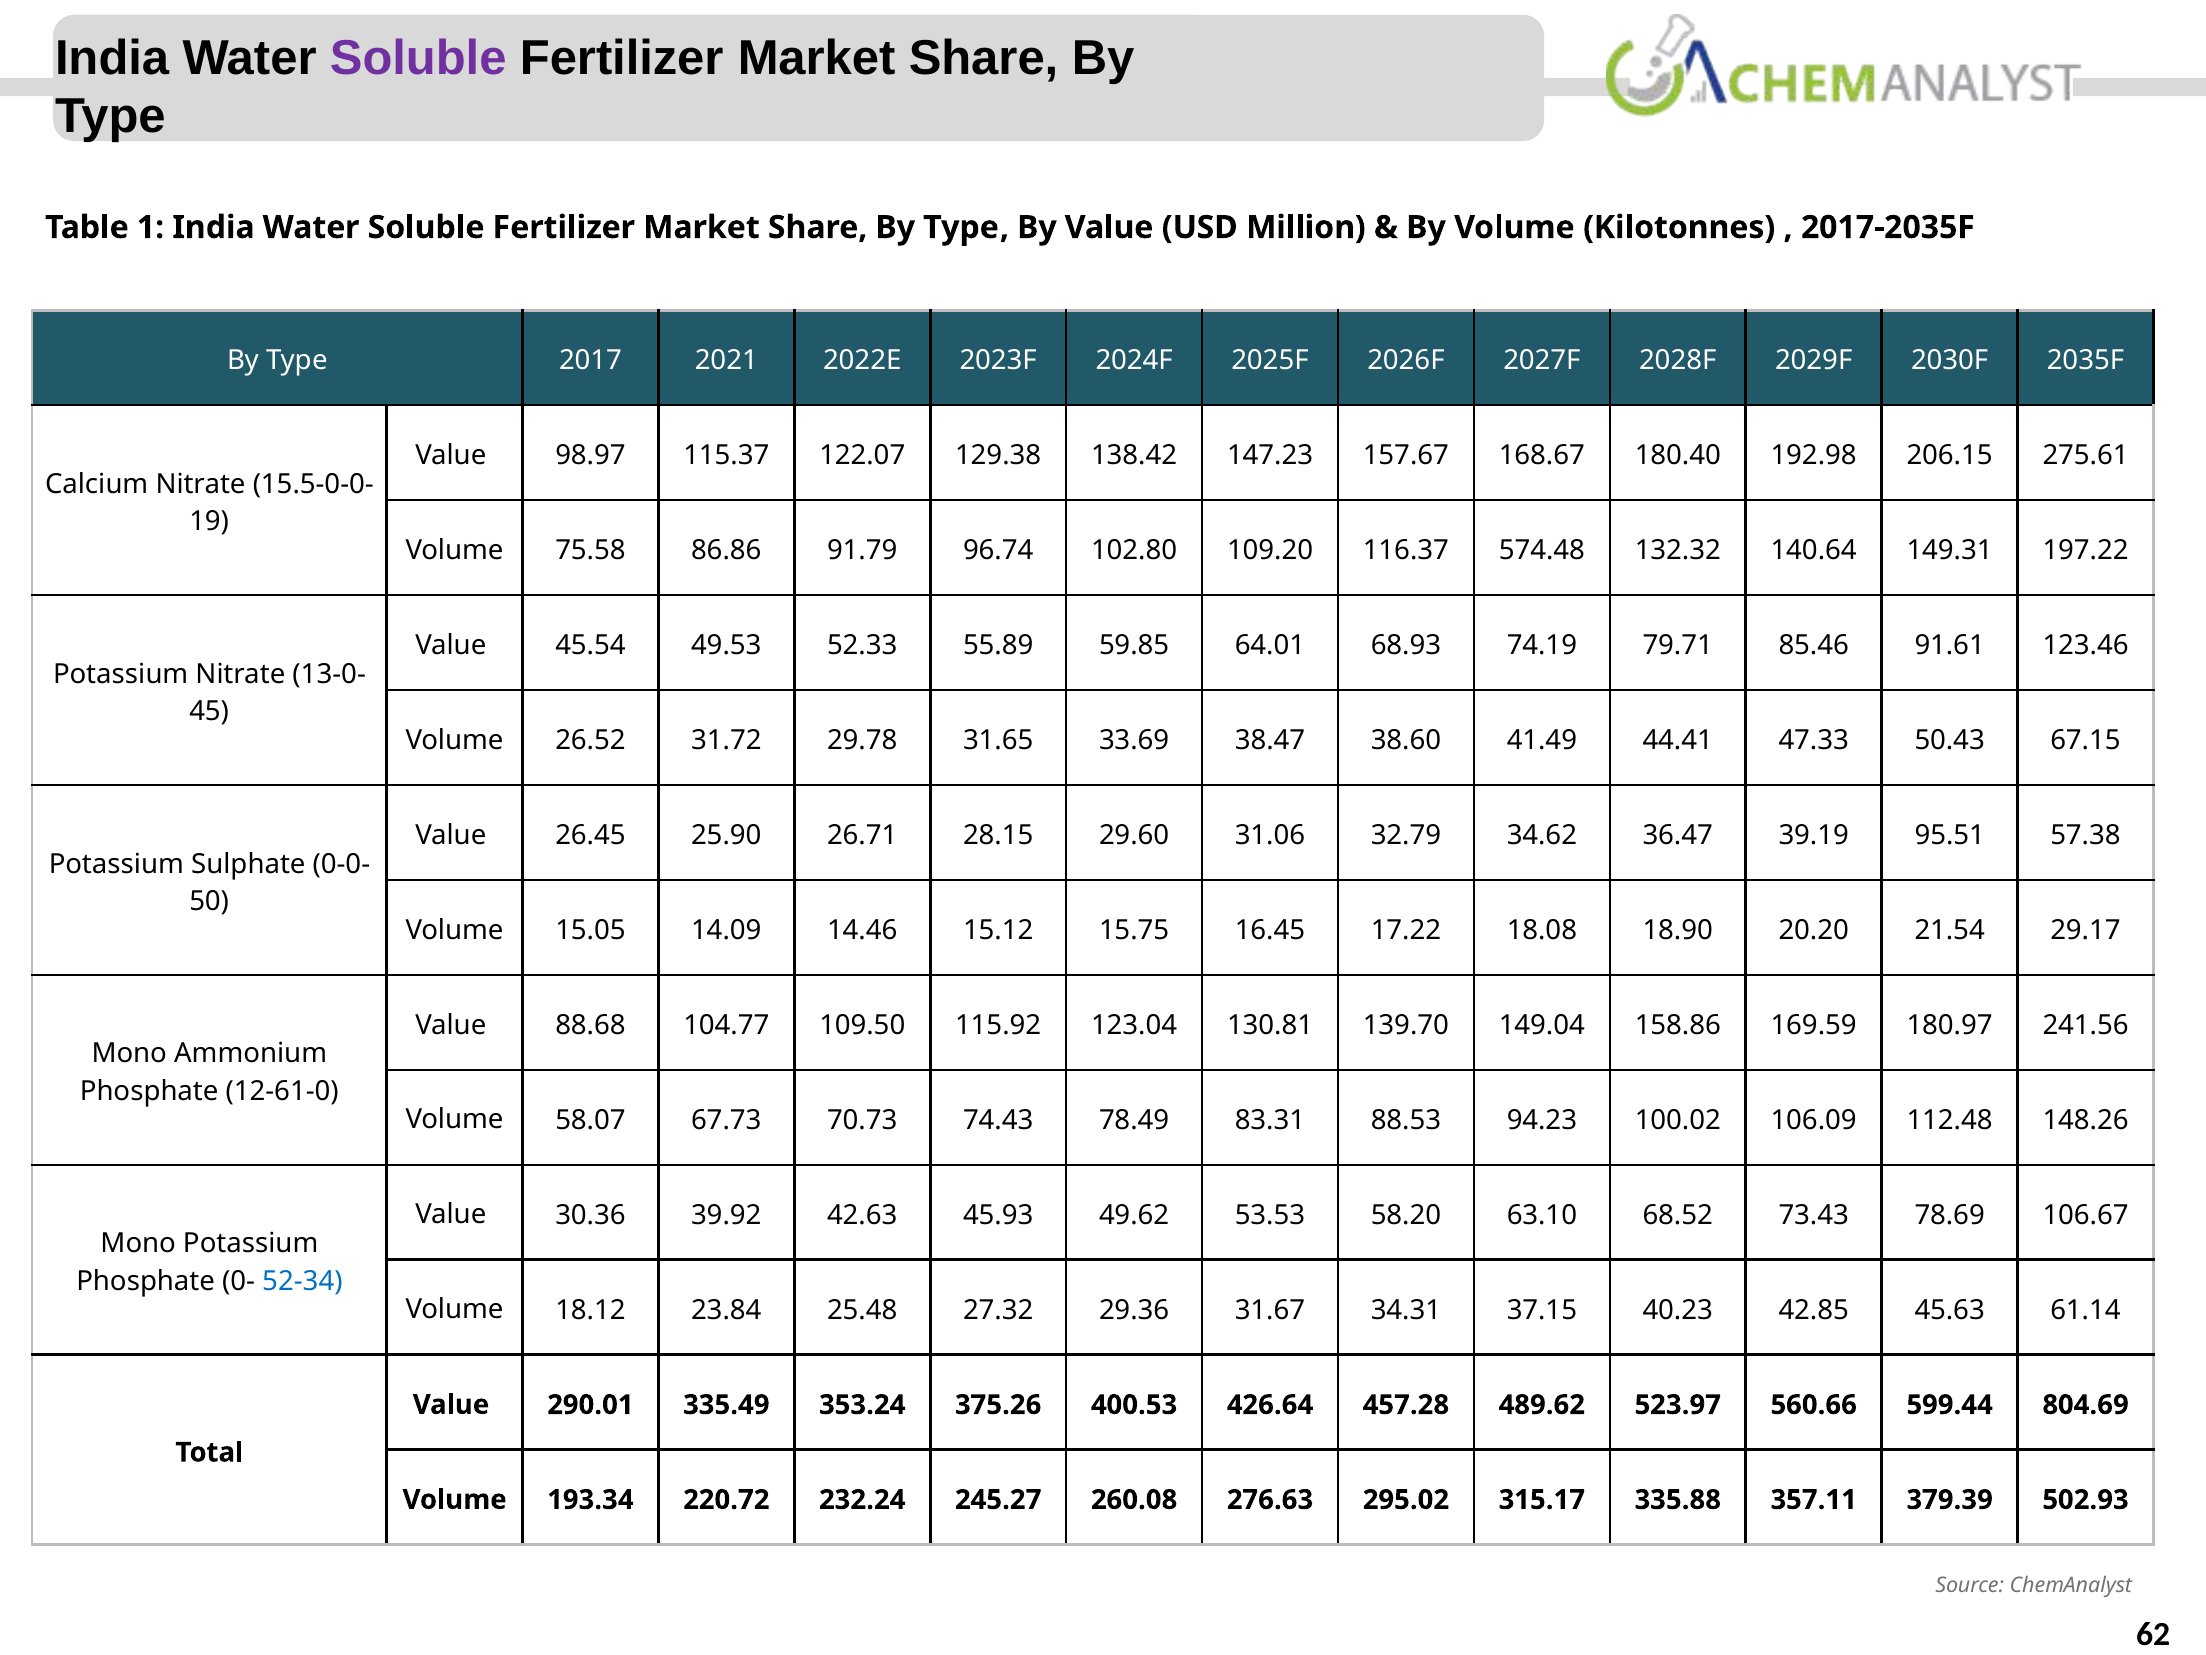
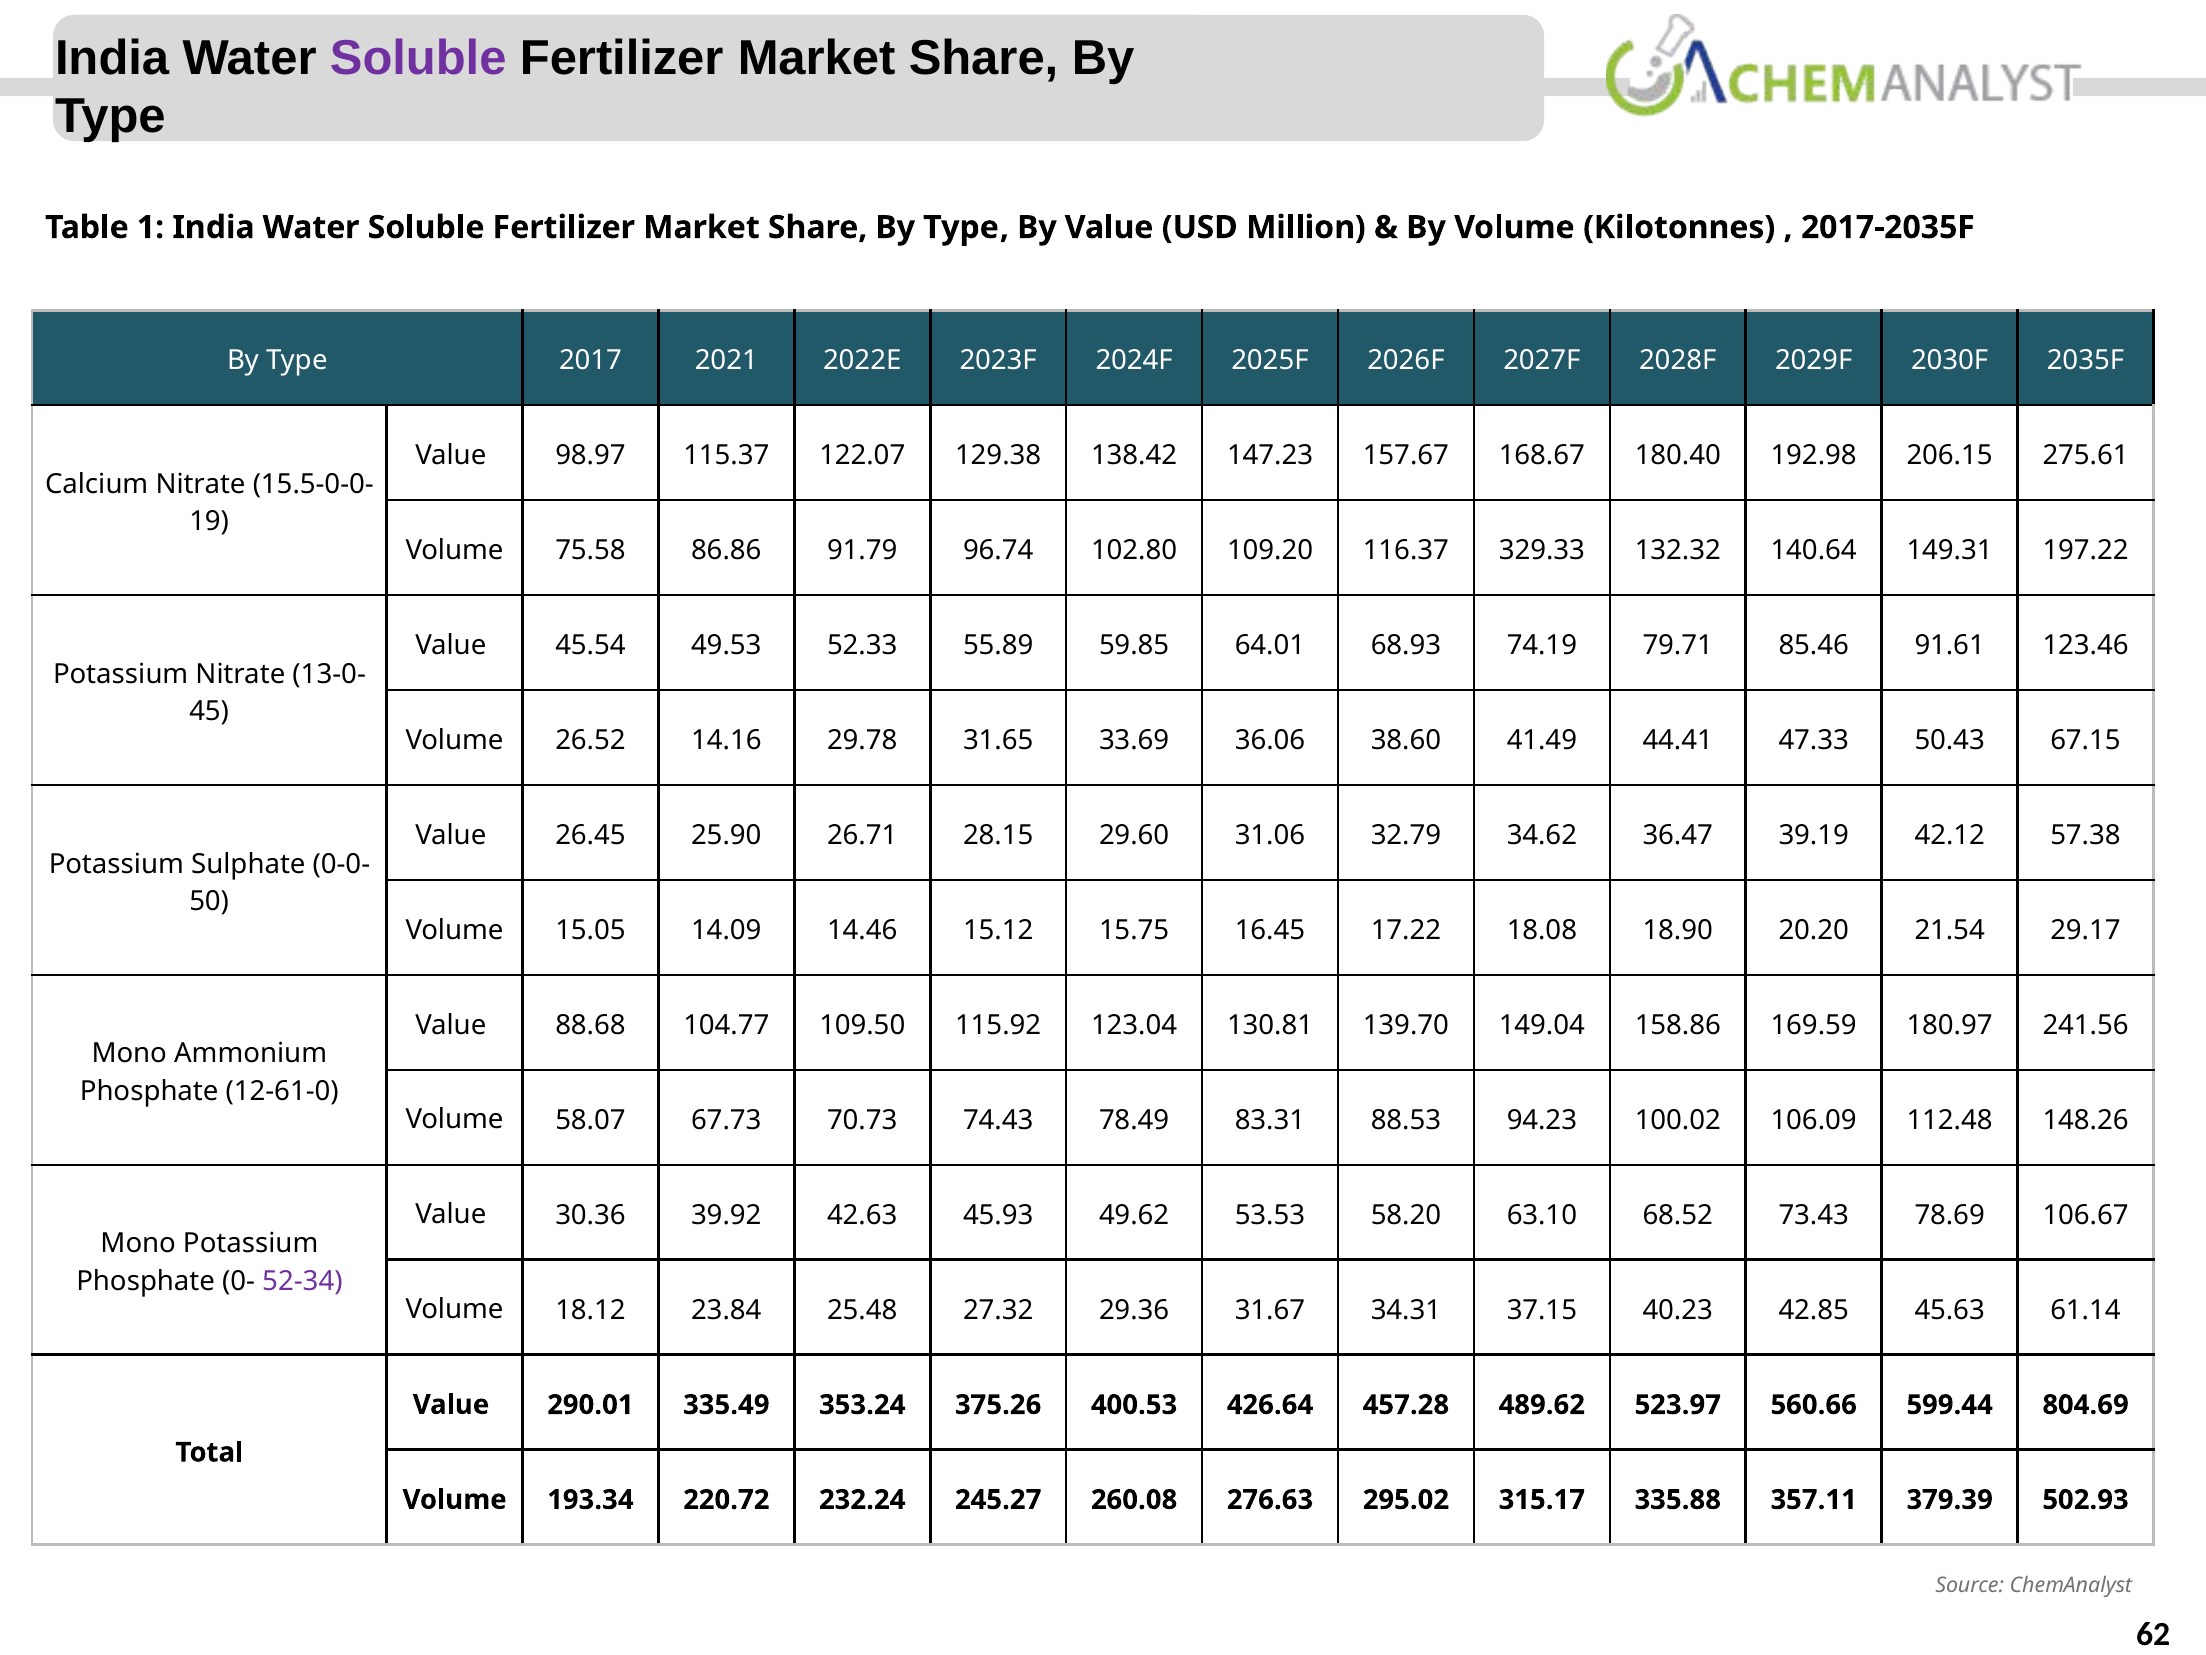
574.48: 574.48 -> 329.33
31.72: 31.72 -> 14.16
38.47: 38.47 -> 36.06
95.51: 95.51 -> 42.12
52-34 colour: blue -> purple
